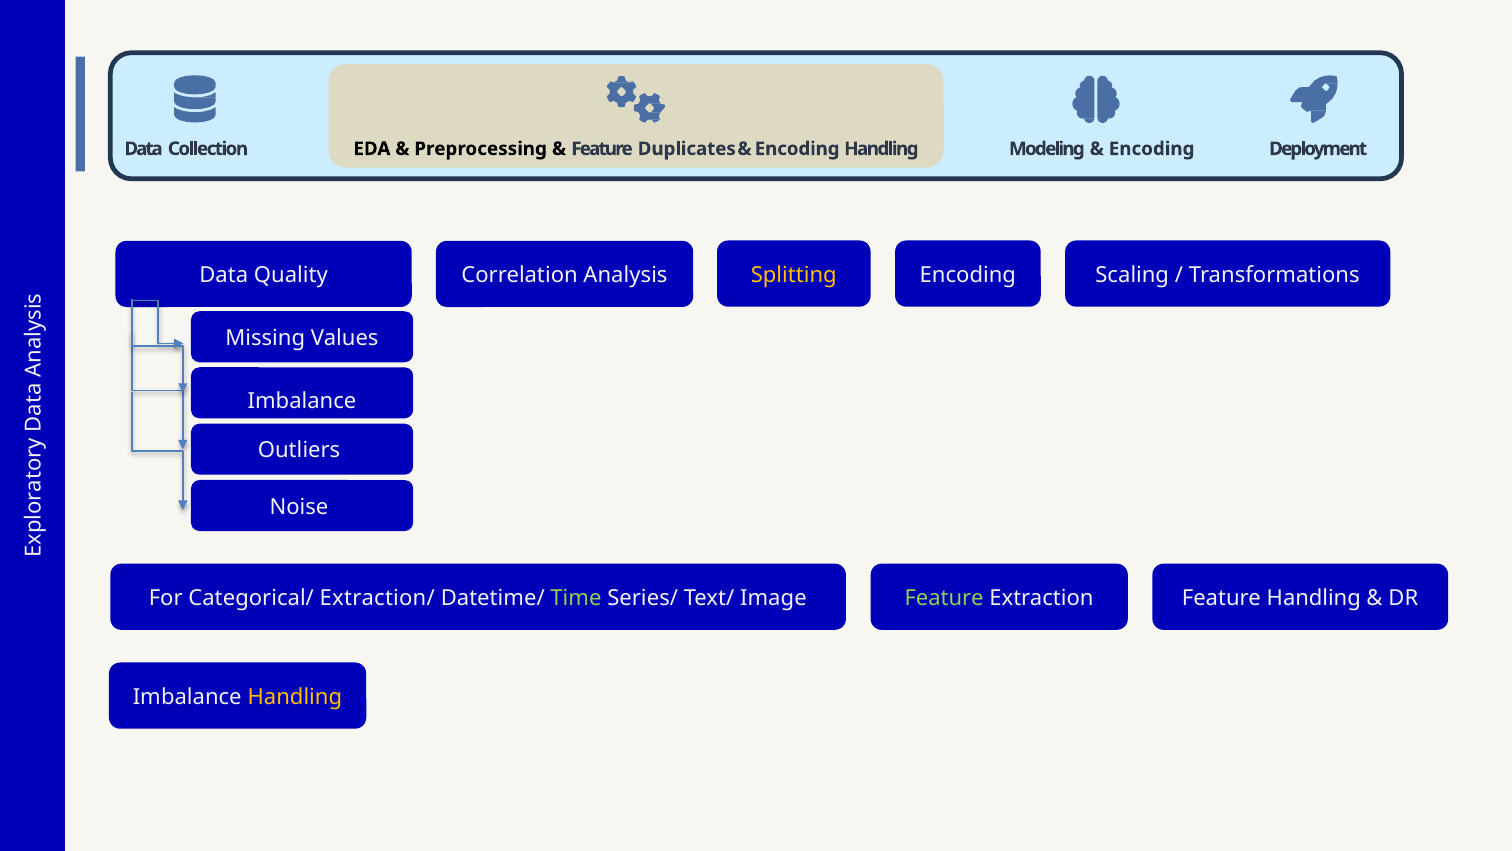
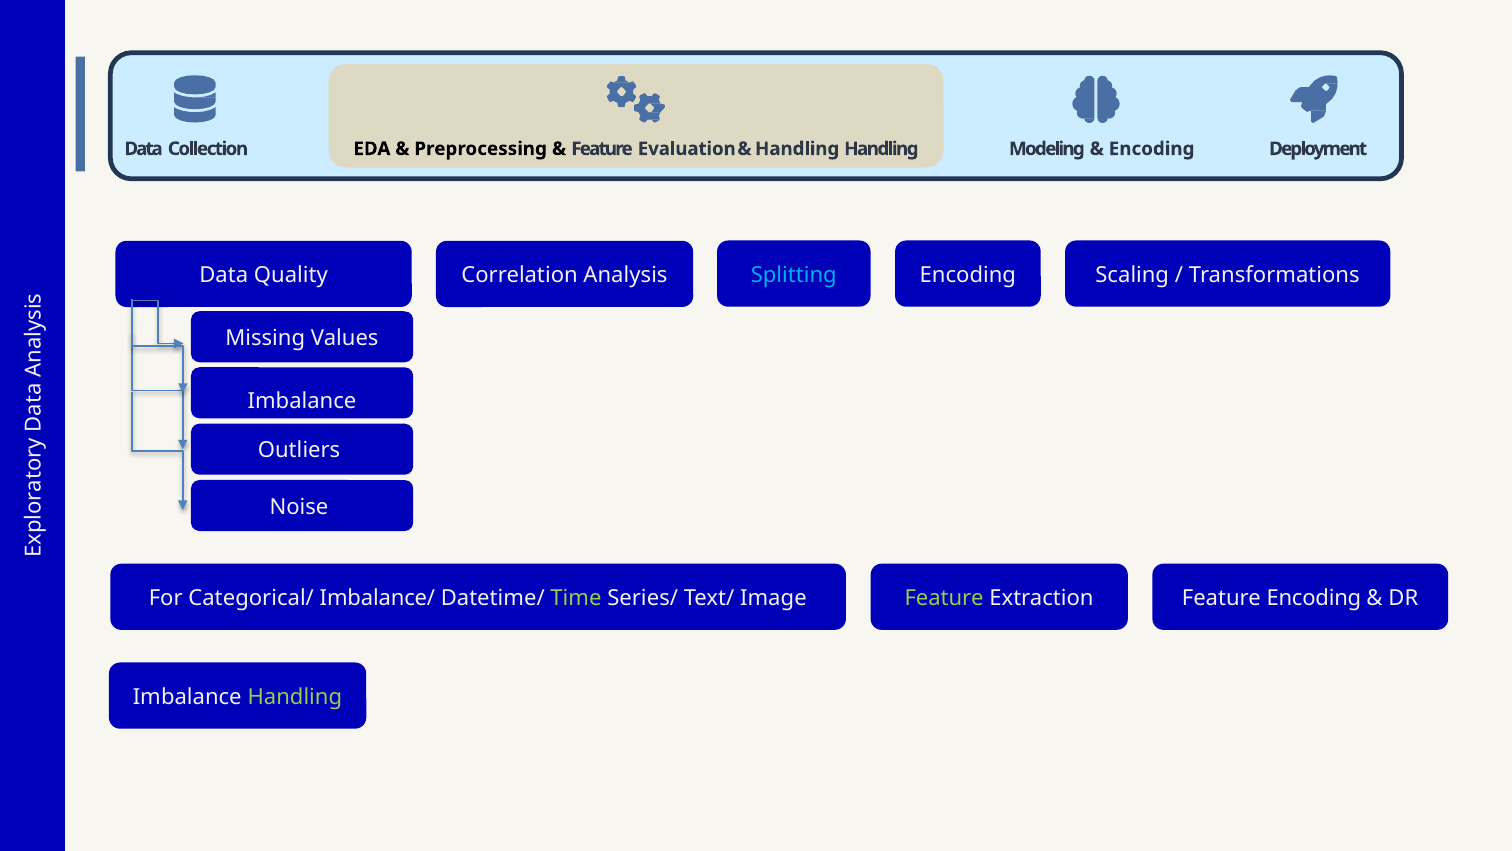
Duplicates: Duplicates -> Evaluation
Encoding at (797, 149): Encoding -> Handling
Splitting colour: yellow -> light blue
Extraction/: Extraction/ -> Imbalance/
Feature Handling: Handling -> Encoding
Handling at (295, 697) colour: yellow -> light green
